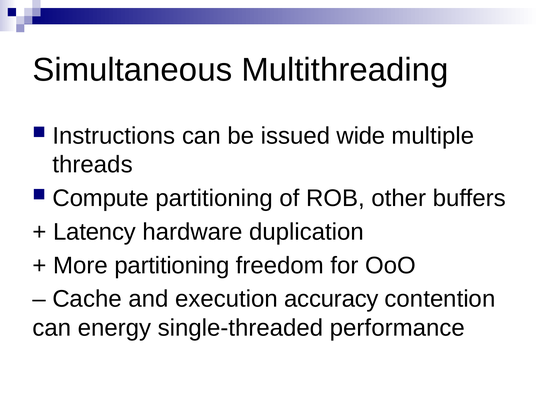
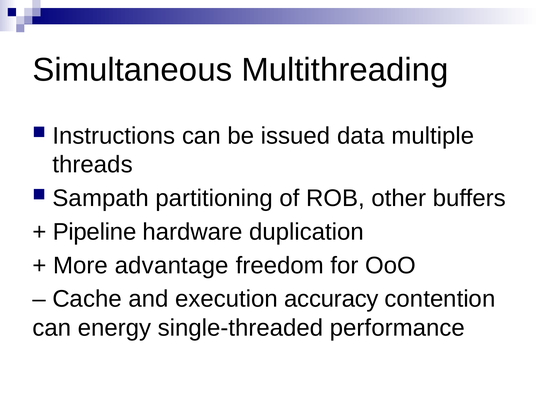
wide: wide -> data
Compute: Compute -> Sampath
Latency: Latency -> Pipeline
More partitioning: partitioning -> advantage
